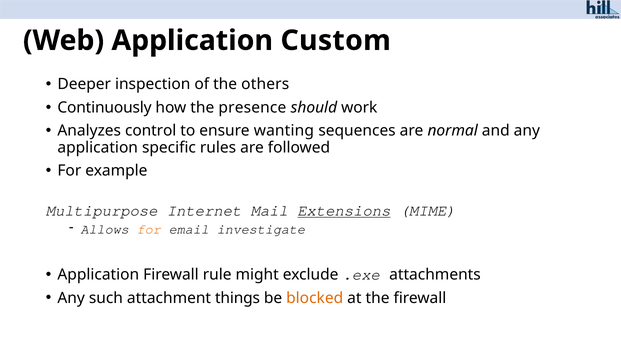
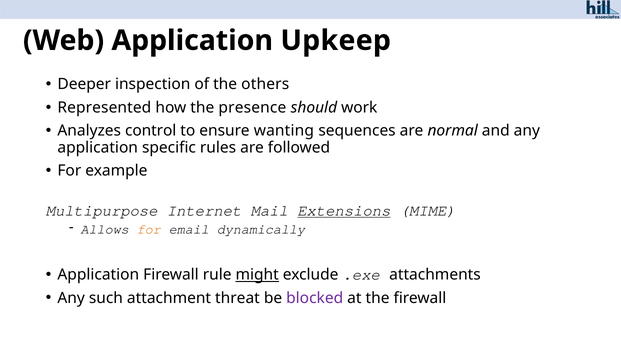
Custom: Custom -> Upkeep
Continuously: Continuously -> Represented
investigate: investigate -> dynamically
might underline: none -> present
things: things -> threat
blocked colour: orange -> purple
